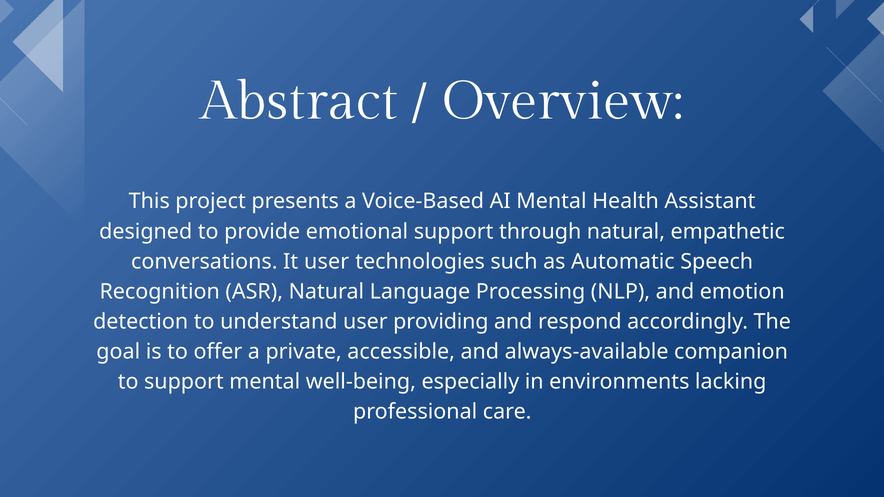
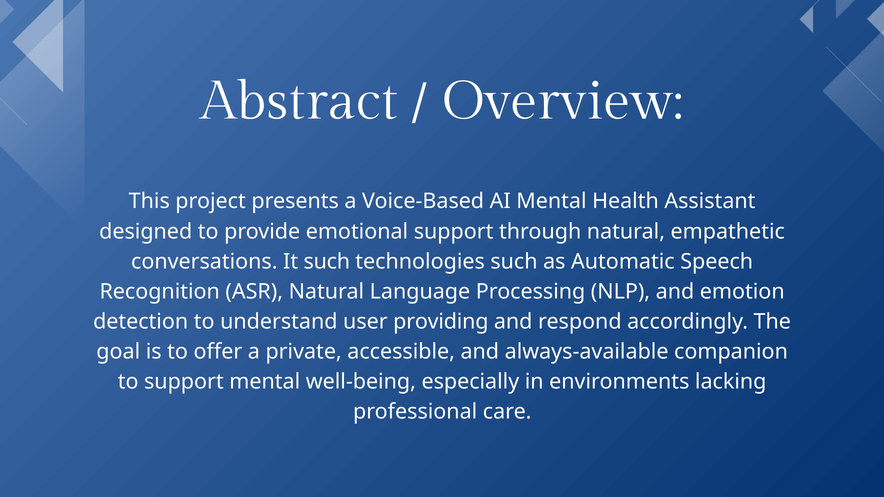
It user: user -> such
